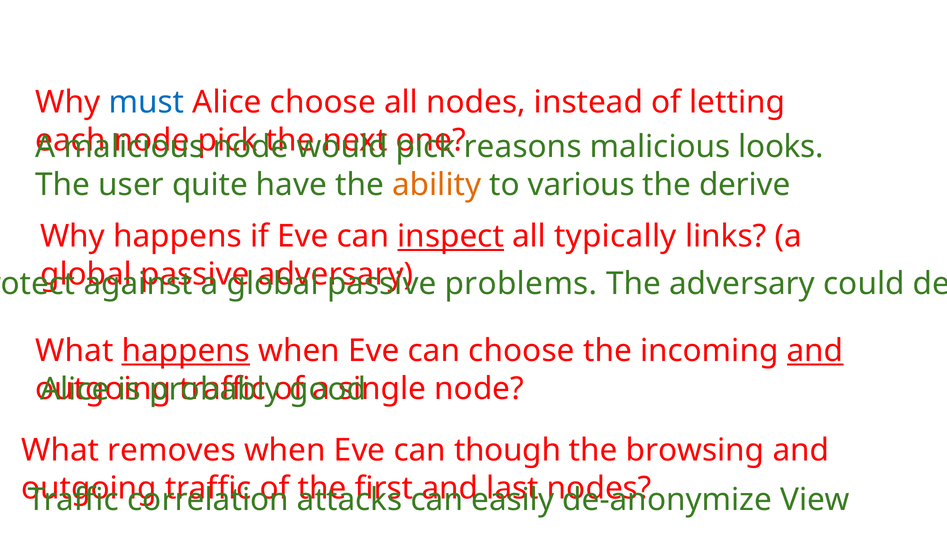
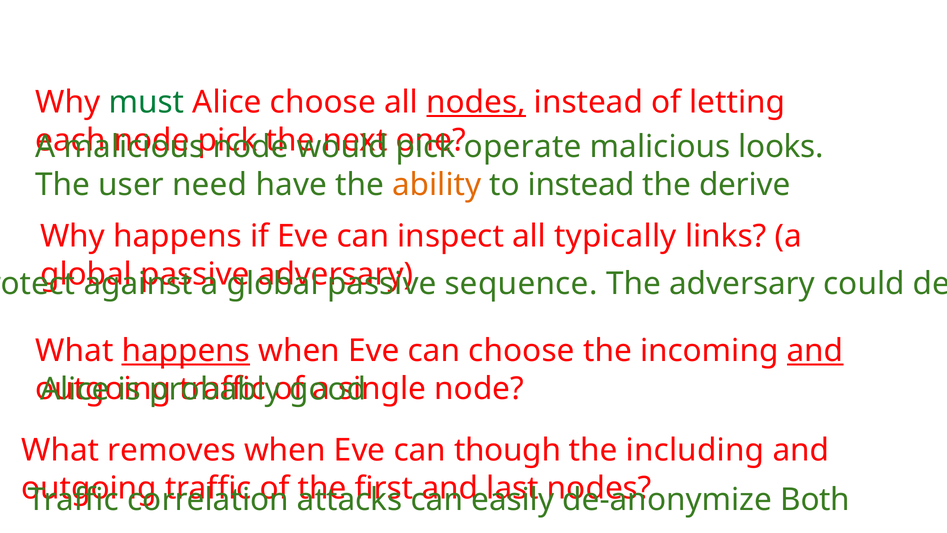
must colour: blue -> green
nodes at (476, 102) underline: none -> present
reasons: reasons -> operate
quite: quite -> need
to various: various -> instead
inspect underline: present -> none
problems: problems -> sequence
browsing: browsing -> including
View: View -> Both
